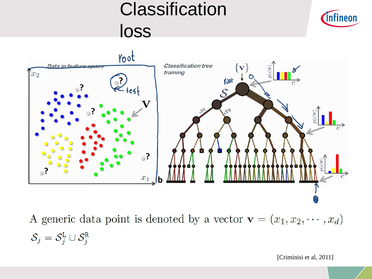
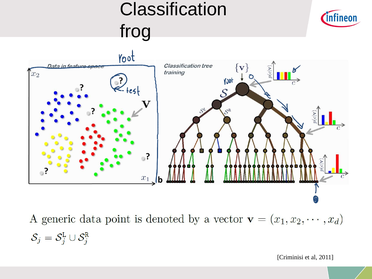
loss: loss -> frog
